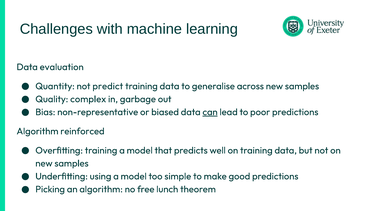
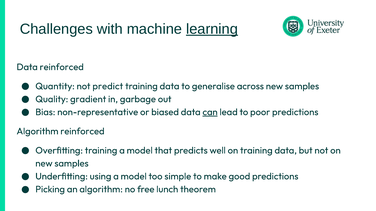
learning underline: none -> present
Data evaluation: evaluation -> reinforced
complex: complex -> gradient
